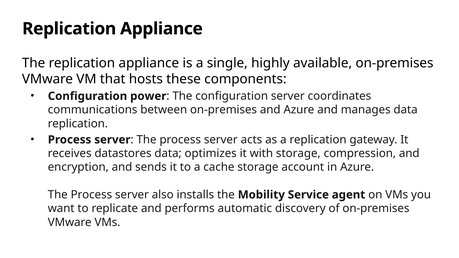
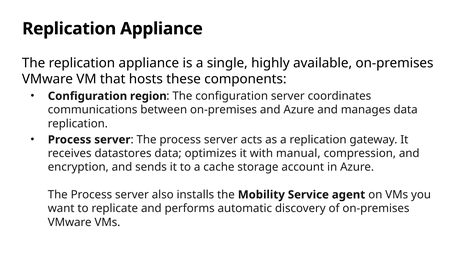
power: power -> region
with storage: storage -> manual
